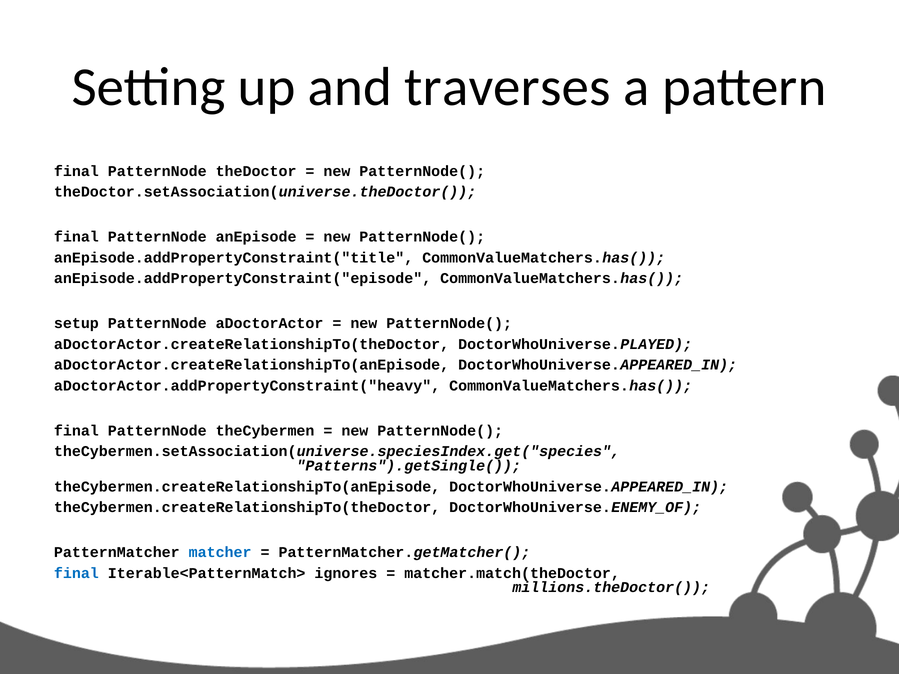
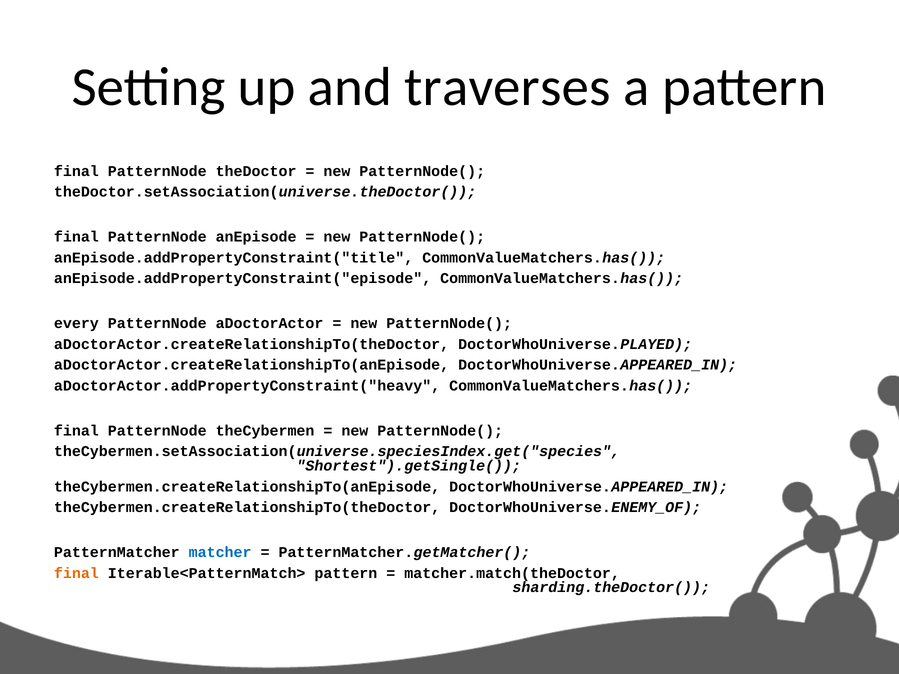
setup: setup -> every
Patterns").getSingle(: Patterns").getSingle( -> Shortest").getSingle(
final at (76, 573) colour: blue -> orange
Iterable<PatternMatch> ignores: ignores -> pattern
millions.theDoctor(: millions.theDoctor( -> sharding.theDoctor(
